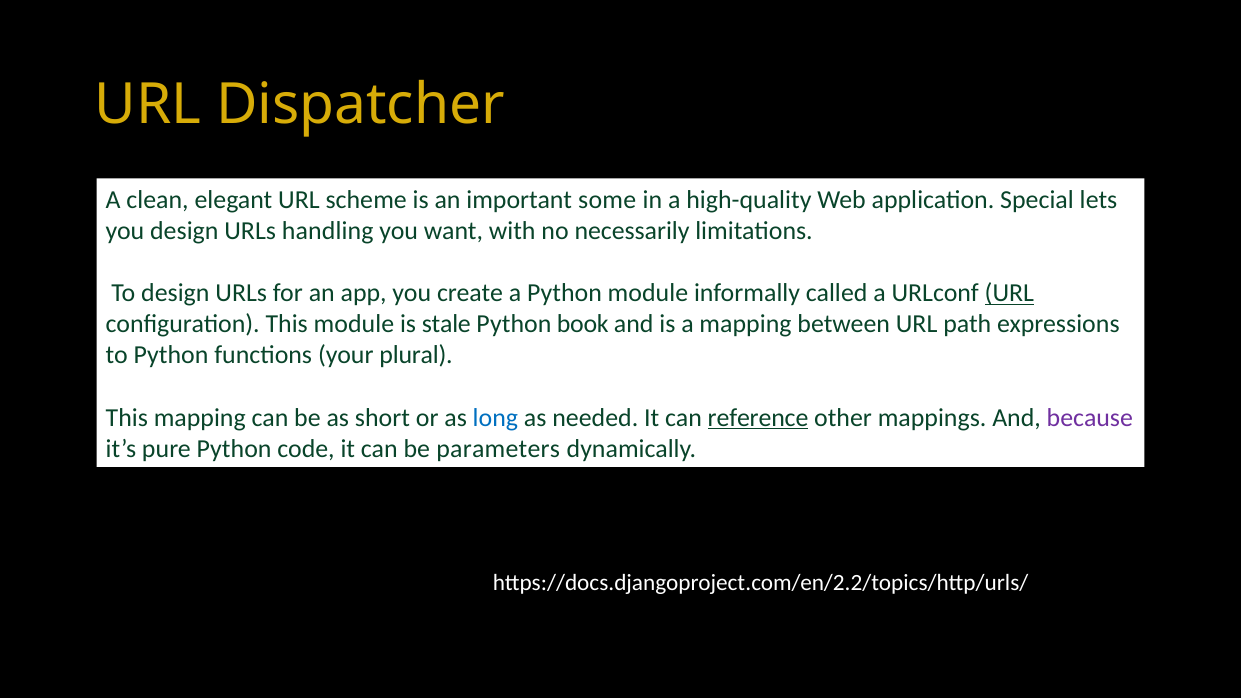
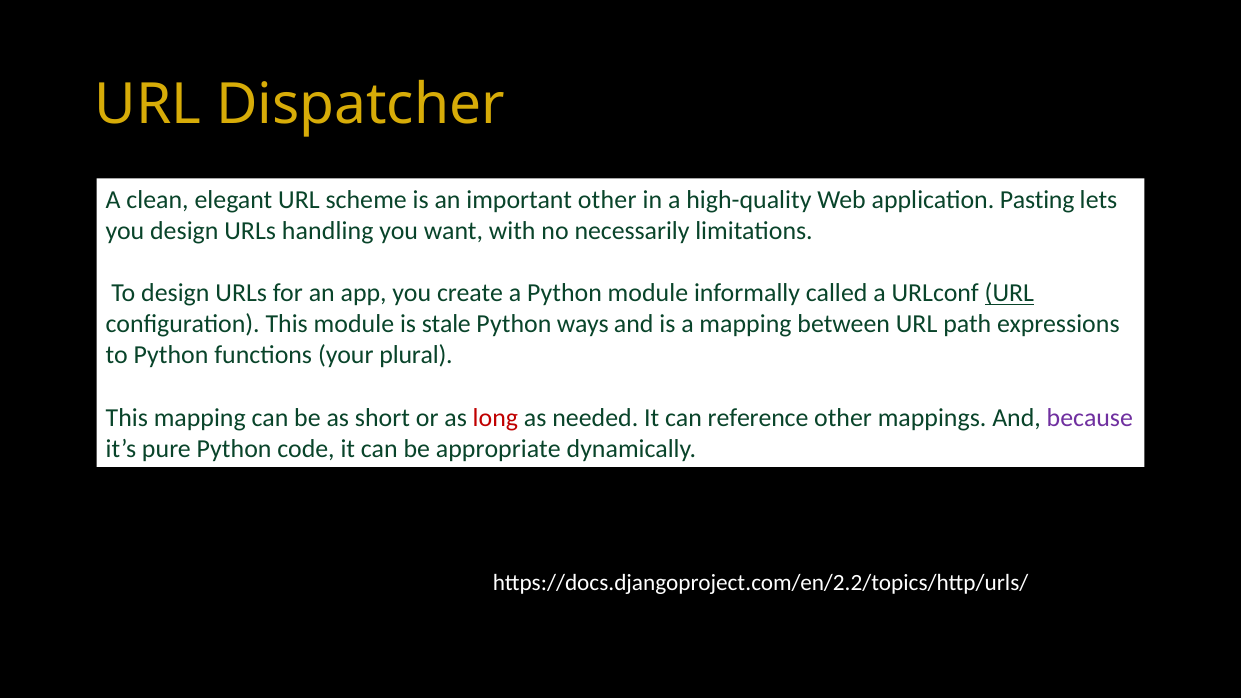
important some: some -> other
Special: Special -> Pasting
book: book -> ways
long colour: blue -> red
reference underline: present -> none
parameters: parameters -> appropriate
